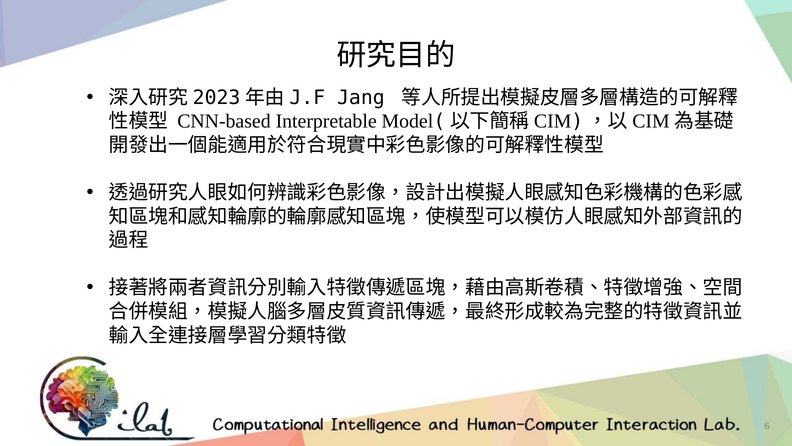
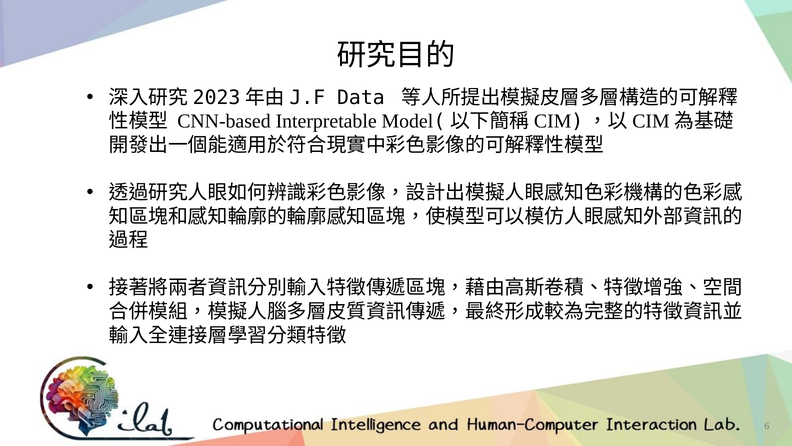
Jang: Jang -> Data
